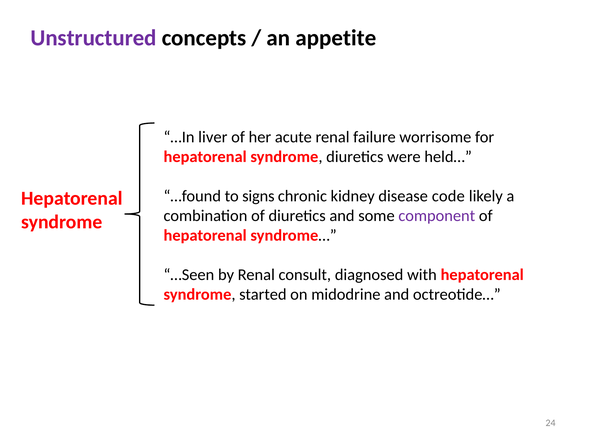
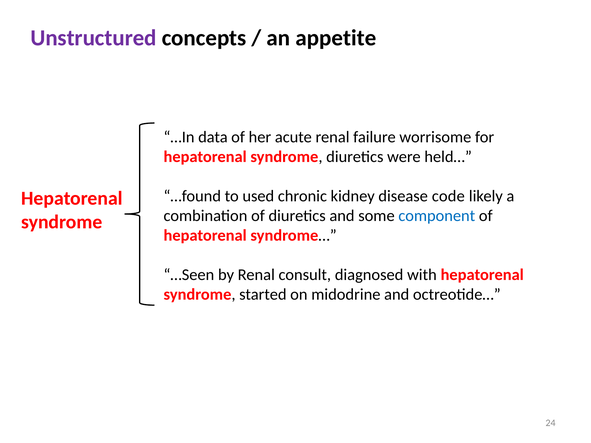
liver: liver -> data
signs: signs -> used
component colour: purple -> blue
